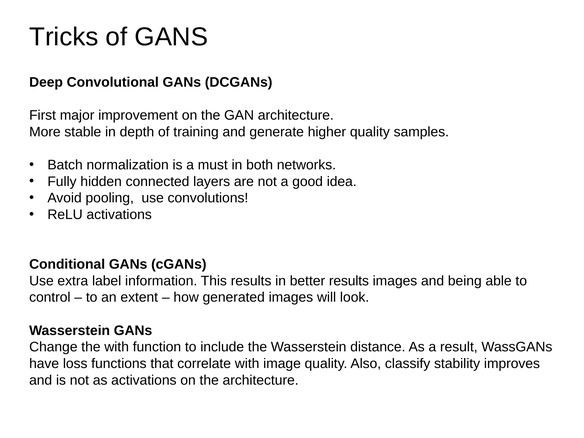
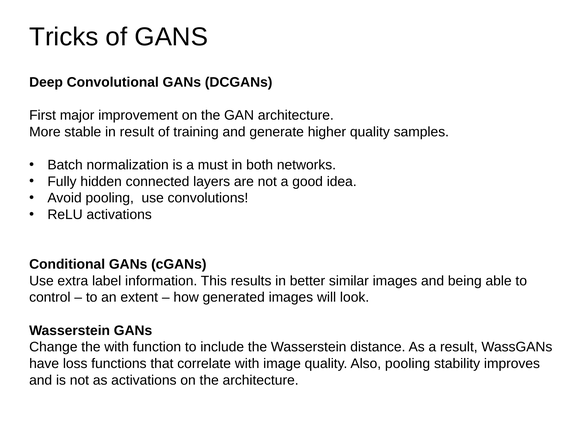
in depth: depth -> result
better results: results -> similar
Also classify: classify -> pooling
